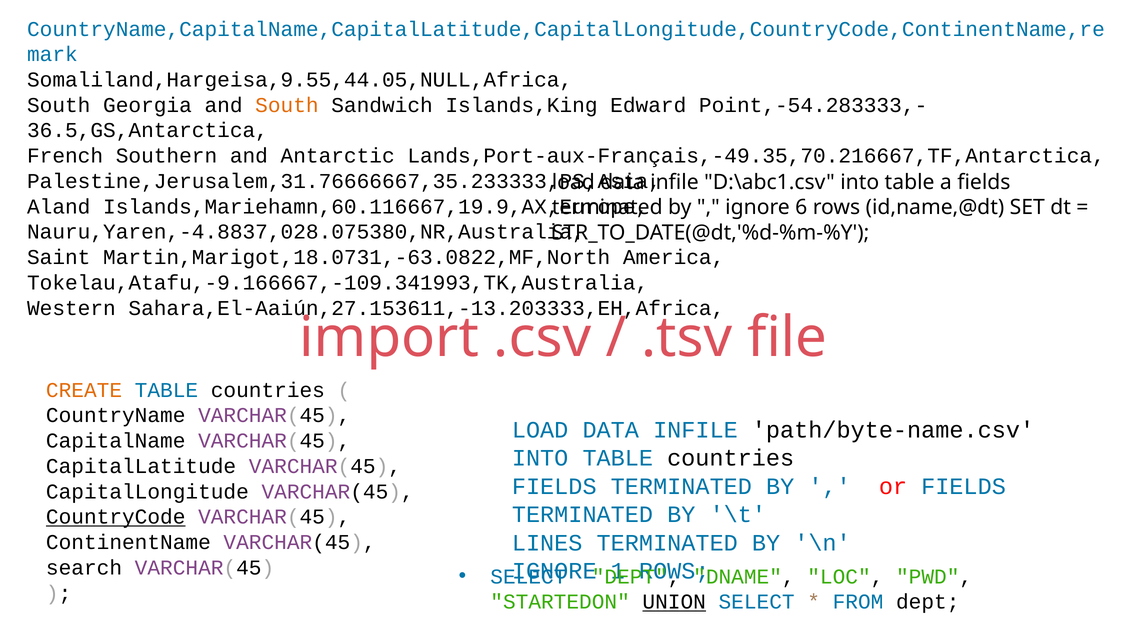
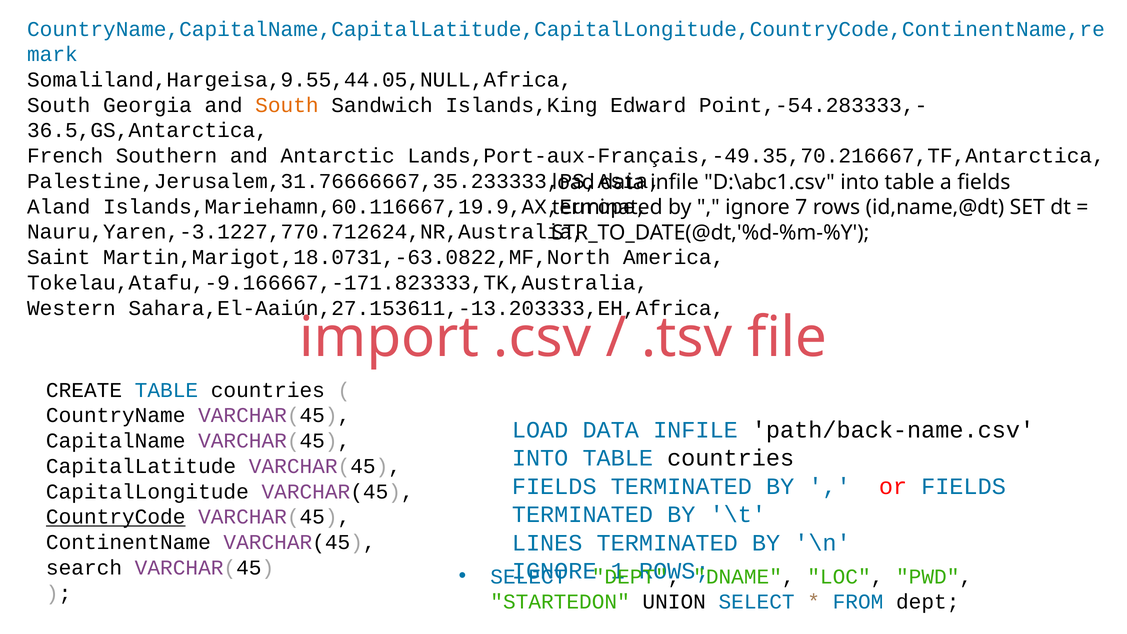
6: 6 -> 7
Nauru,Yaren,-4.8837,028.075380,NR,Australia: Nauru,Yaren,-4.8837,028.075380,NR,Australia -> Nauru,Yaren,-3.1227,770.712624,NR,Australia
Tokelau,Atafu,-9.166667,-109.341993,TK,Australia: Tokelau,Atafu,-9.166667,-109.341993,TK,Australia -> Tokelau,Atafu,-9.166667,-171.823333,TK,Australia
CREATE colour: orange -> black
path/byte-name.csv: path/byte-name.csv -> path/back-name.csv
UNION underline: present -> none
